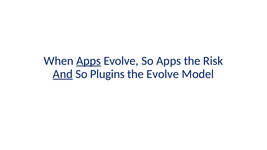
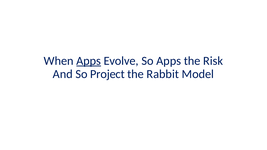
And underline: present -> none
Plugins: Plugins -> Project
the Evolve: Evolve -> Rabbit
